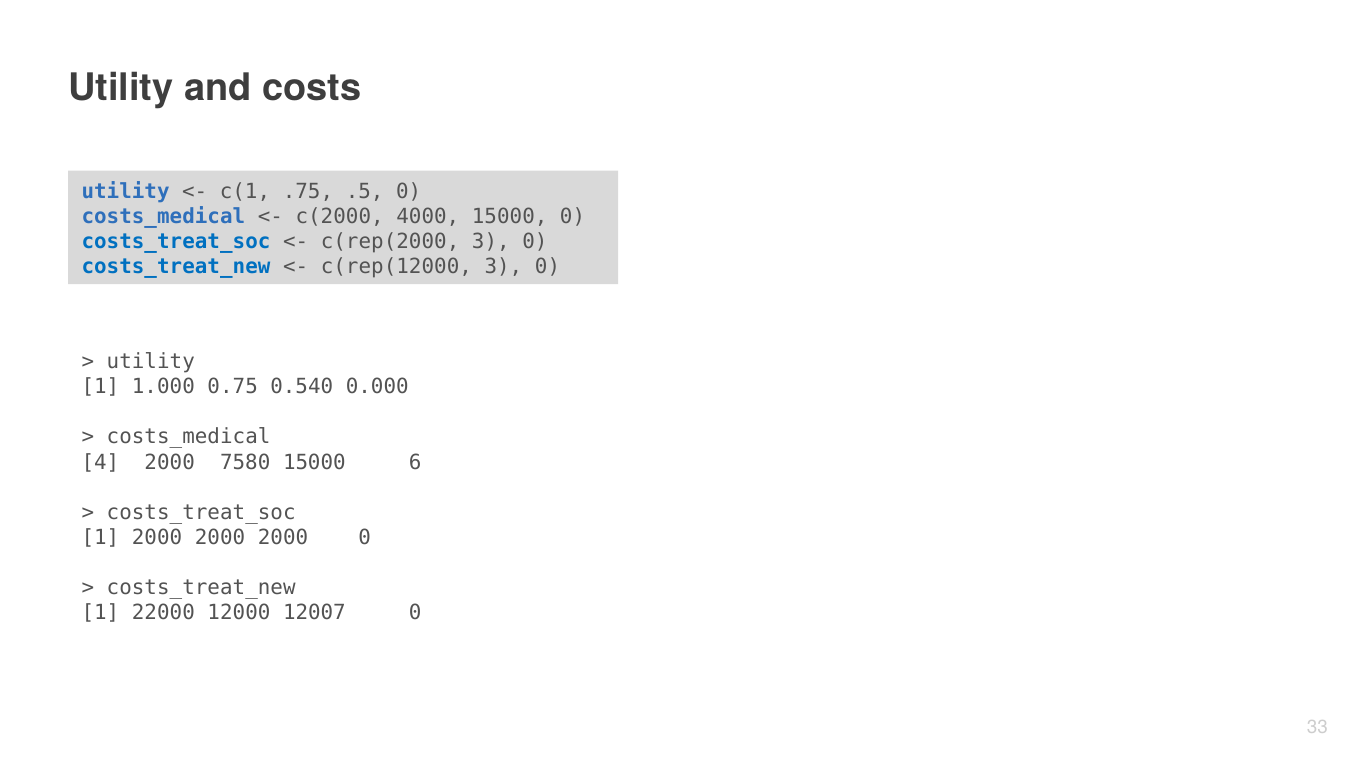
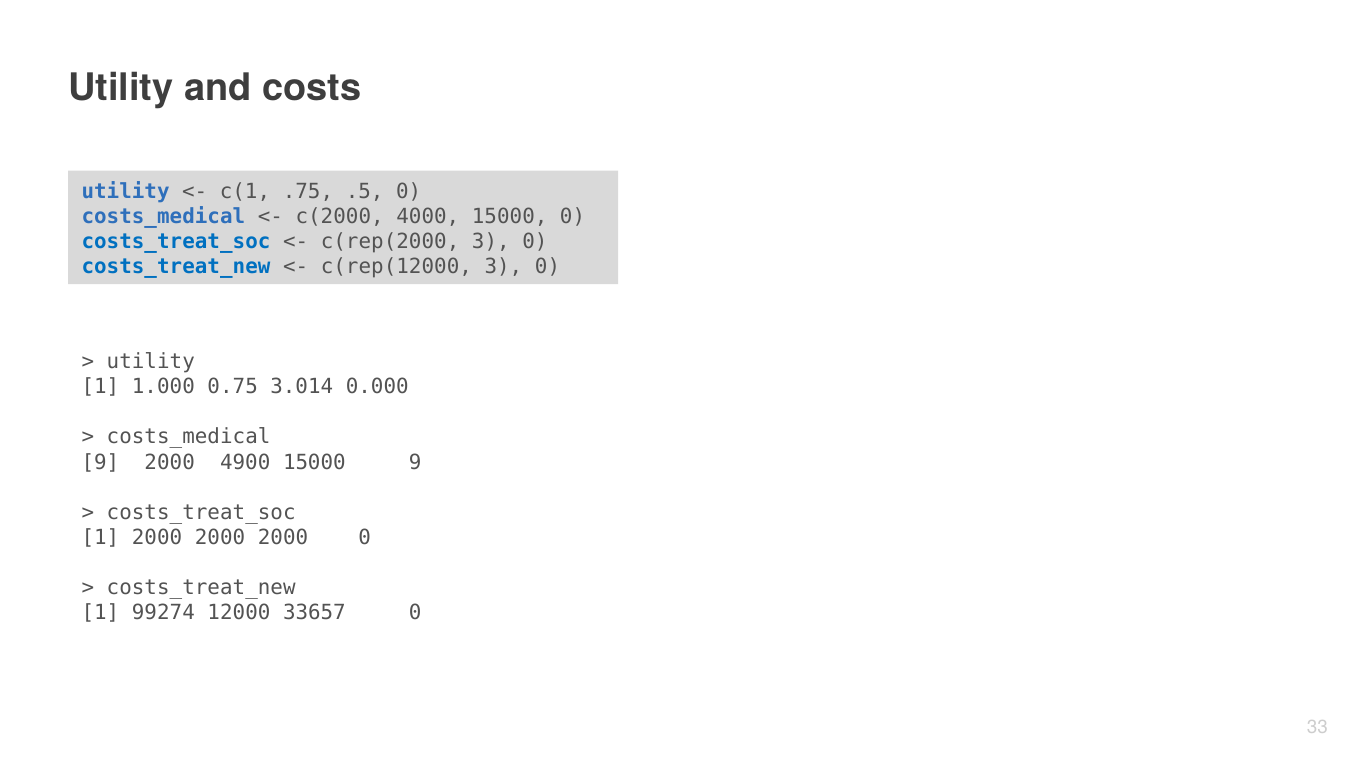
0.540: 0.540 -> 3.014
4 at (100, 462): 4 -> 9
7580: 7580 -> 4900
15000 6: 6 -> 9
22000: 22000 -> 99274
12007: 12007 -> 33657
